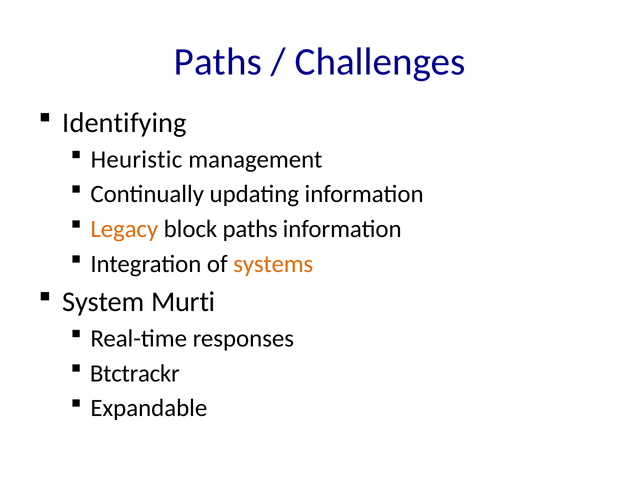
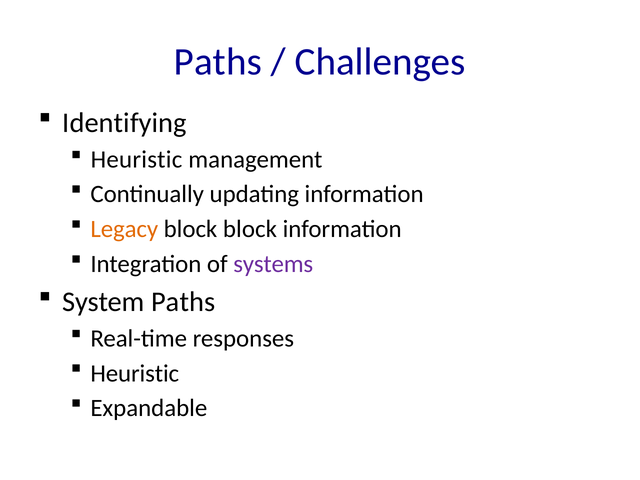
block paths: paths -> block
systems colour: orange -> purple
System Murti: Murti -> Paths
Btctrackr at (135, 373): Btctrackr -> Heuristic
